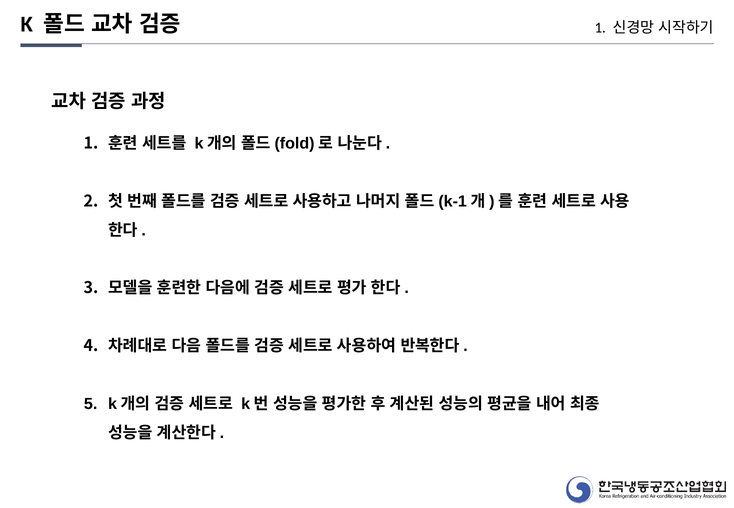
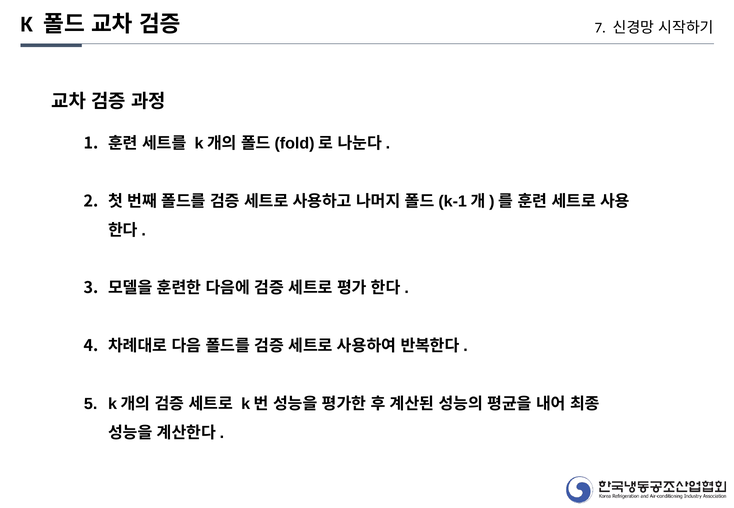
1 at (600, 28): 1 -> 7
